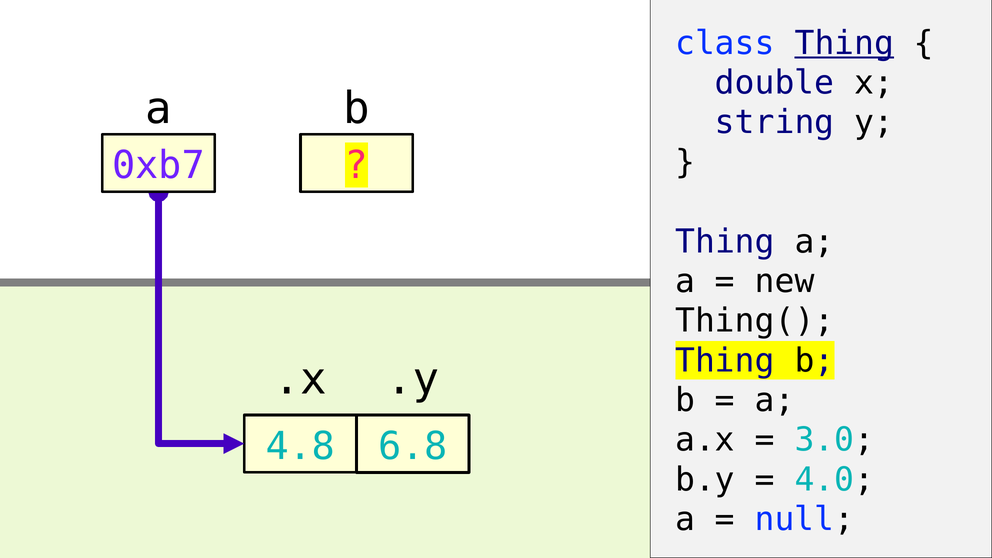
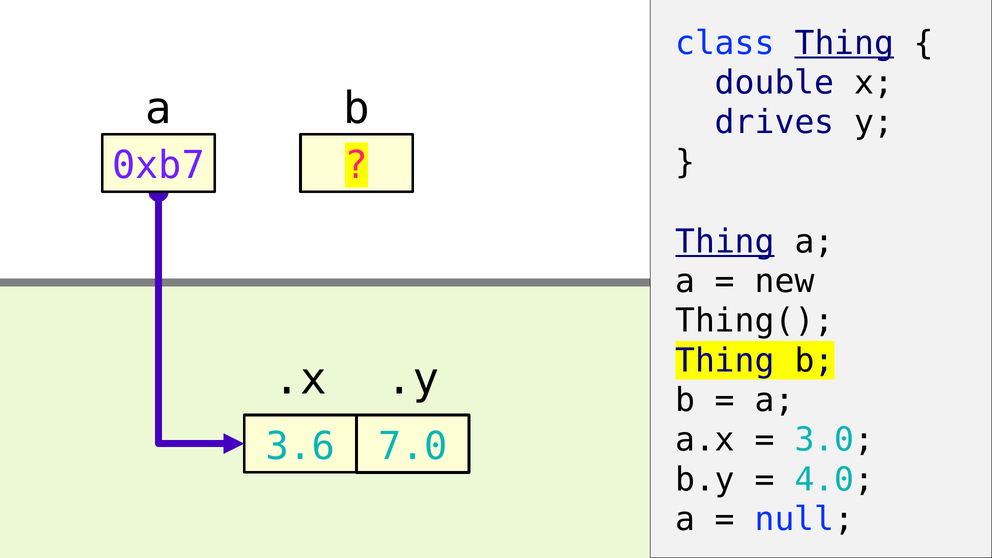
string: string -> drives
Thing at (725, 242) underline: none -> present
4.8: 4.8 -> 3.6
6.8: 6.8 -> 7.0
